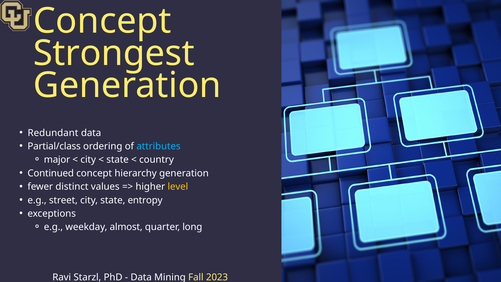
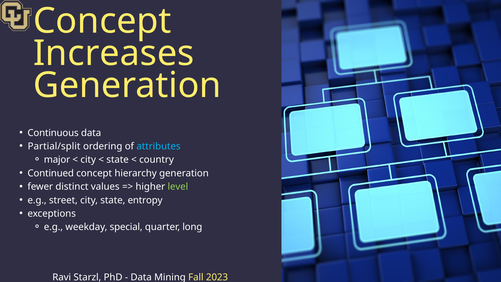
Strongest: Strongest -> Increases
Redundant: Redundant -> Continuous
Partial/class: Partial/class -> Partial/split
level colour: yellow -> light green
almost: almost -> special
